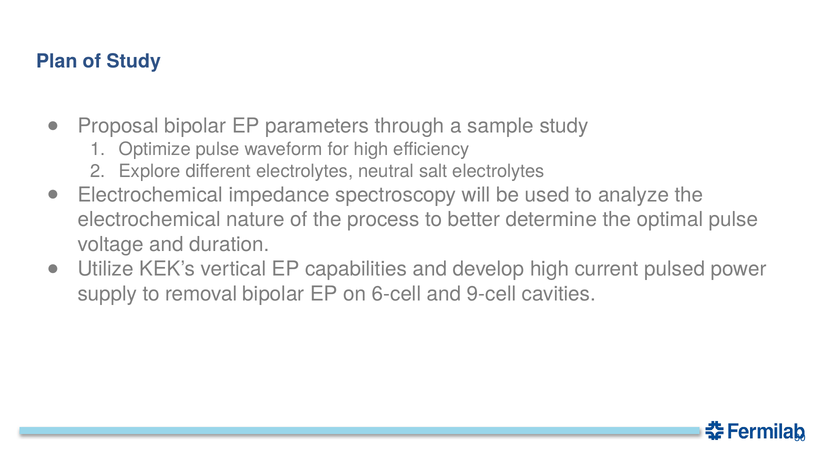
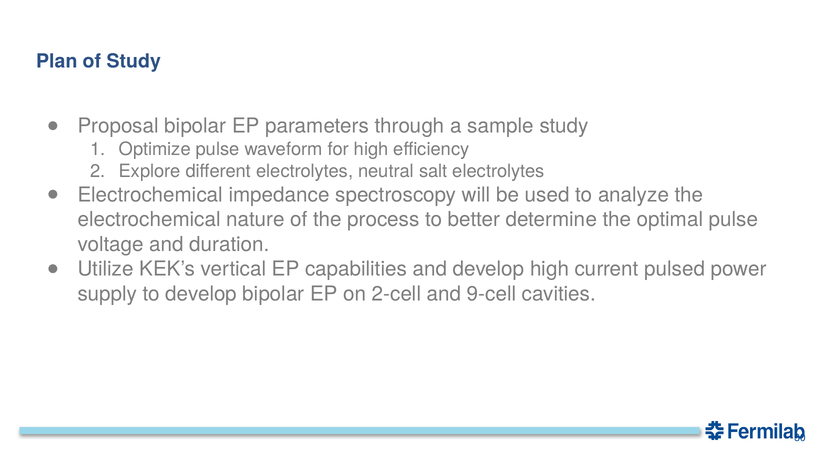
to removal: removal -> develop
6-cell: 6-cell -> 2-cell
